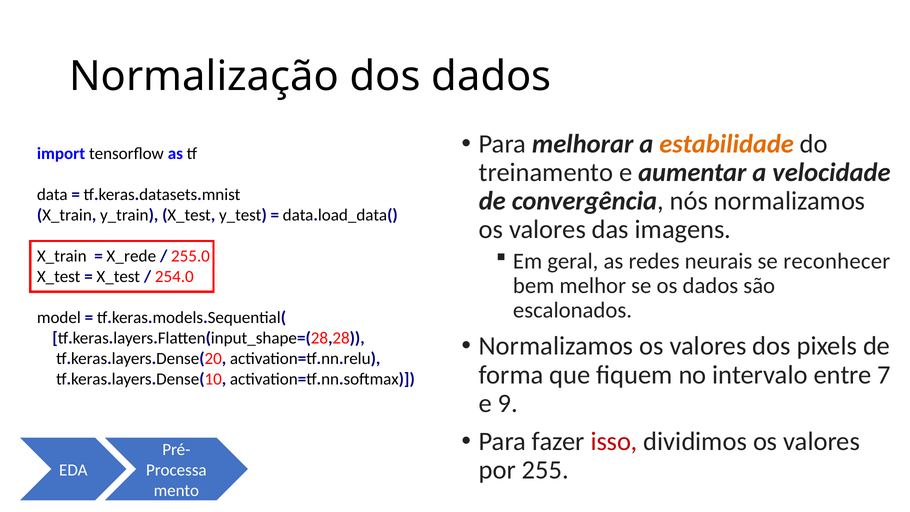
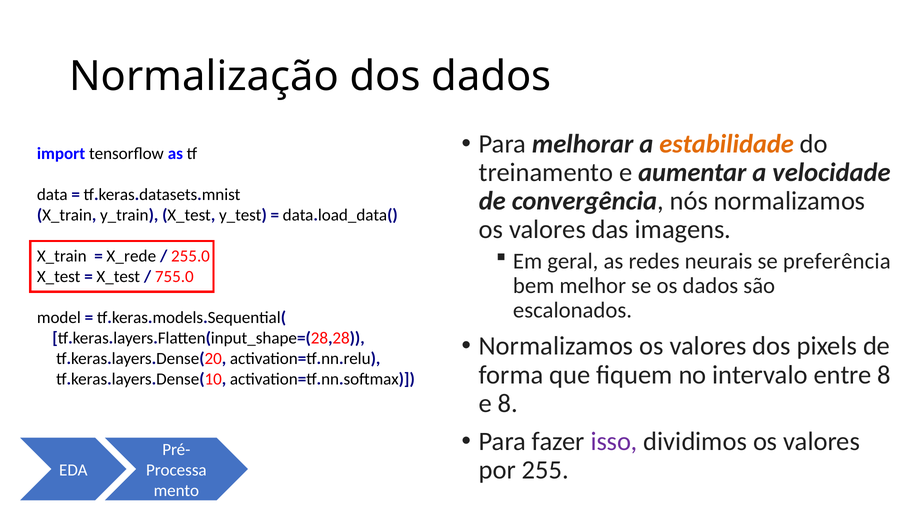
reconhecer: reconhecer -> preferência
254.0: 254.0 -> 755.0
entre 7: 7 -> 8
e 9: 9 -> 8
isso colour: red -> purple
